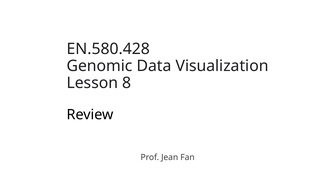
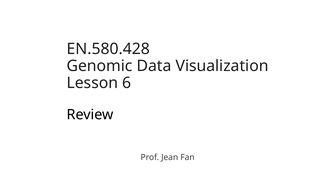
8: 8 -> 6
